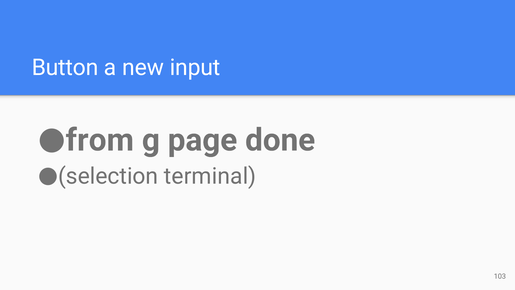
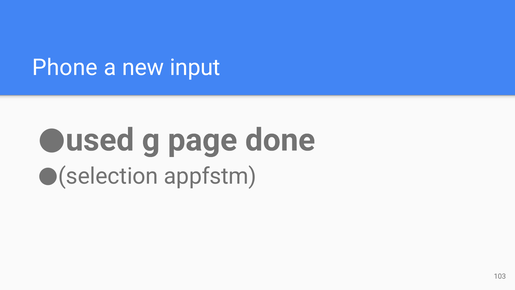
Button: Button -> Phone
from: from -> used
terminal: terminal -> appfstm
